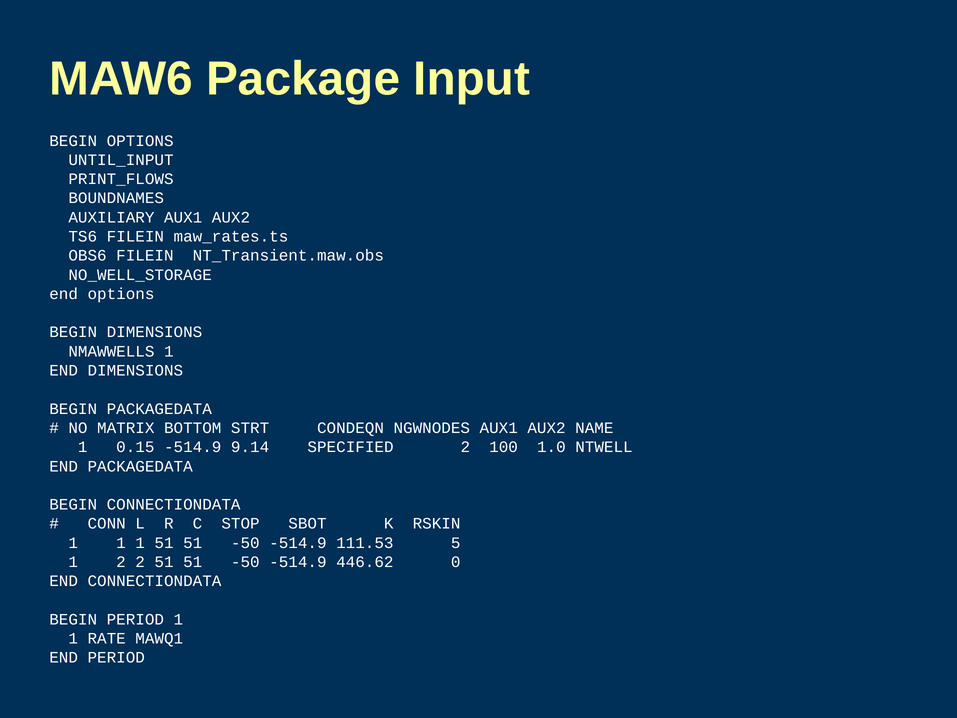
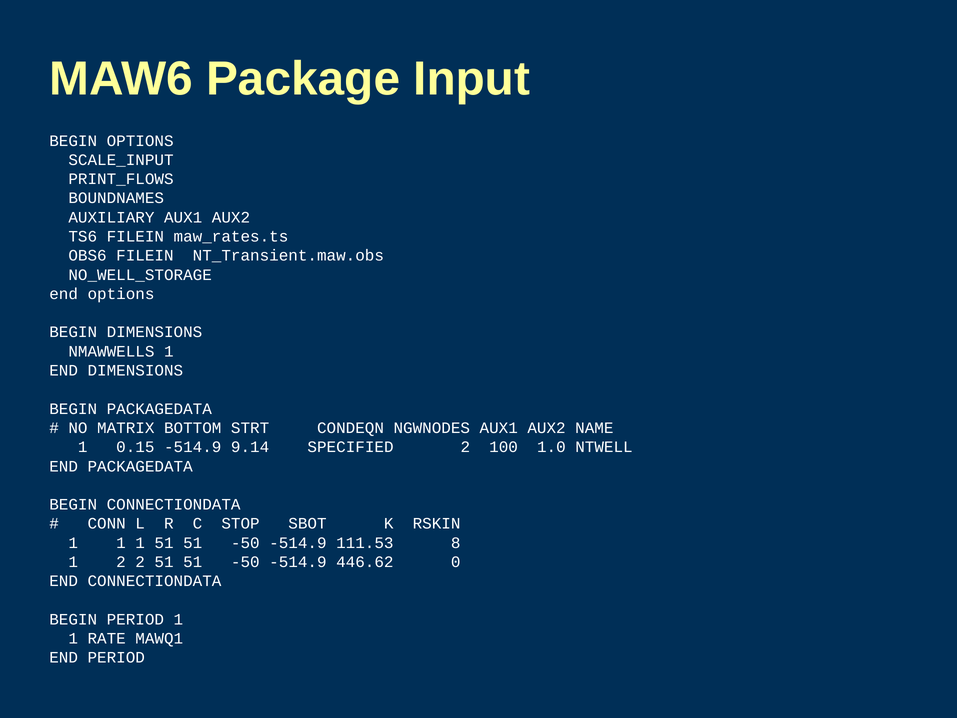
UNTIL_INPUT: UNTIL_INPUT -> SCALE_INPUT
5: 5 -> 8
